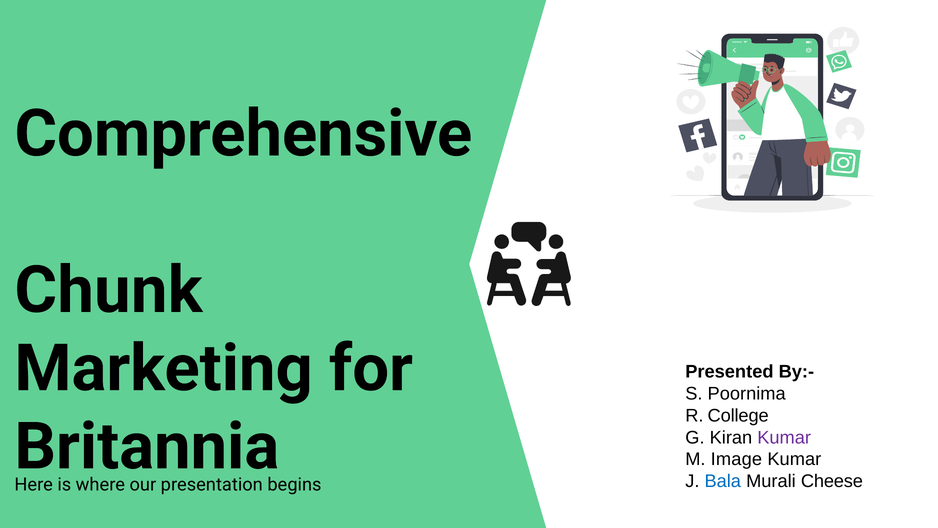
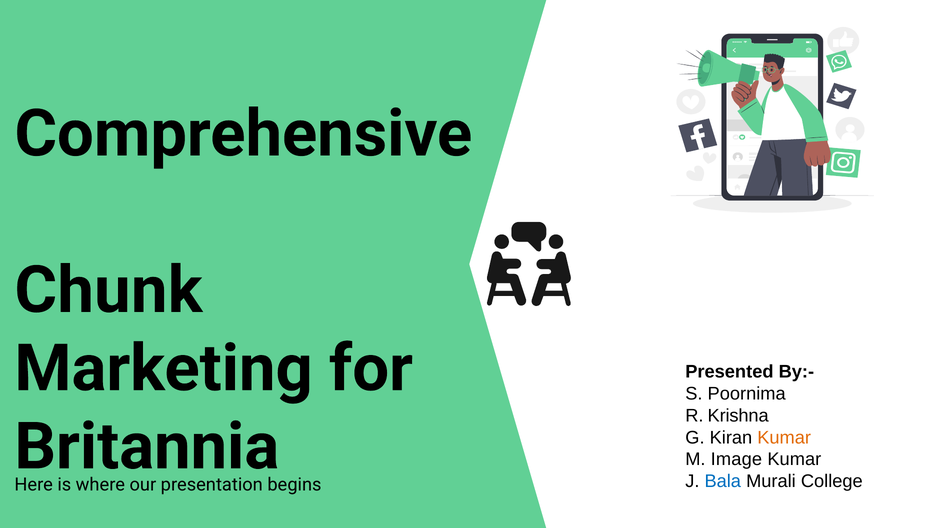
College: College -> Krishna
Kumar at (784, 437) colour: purple -> orange
Cheese: Cheese -> College
